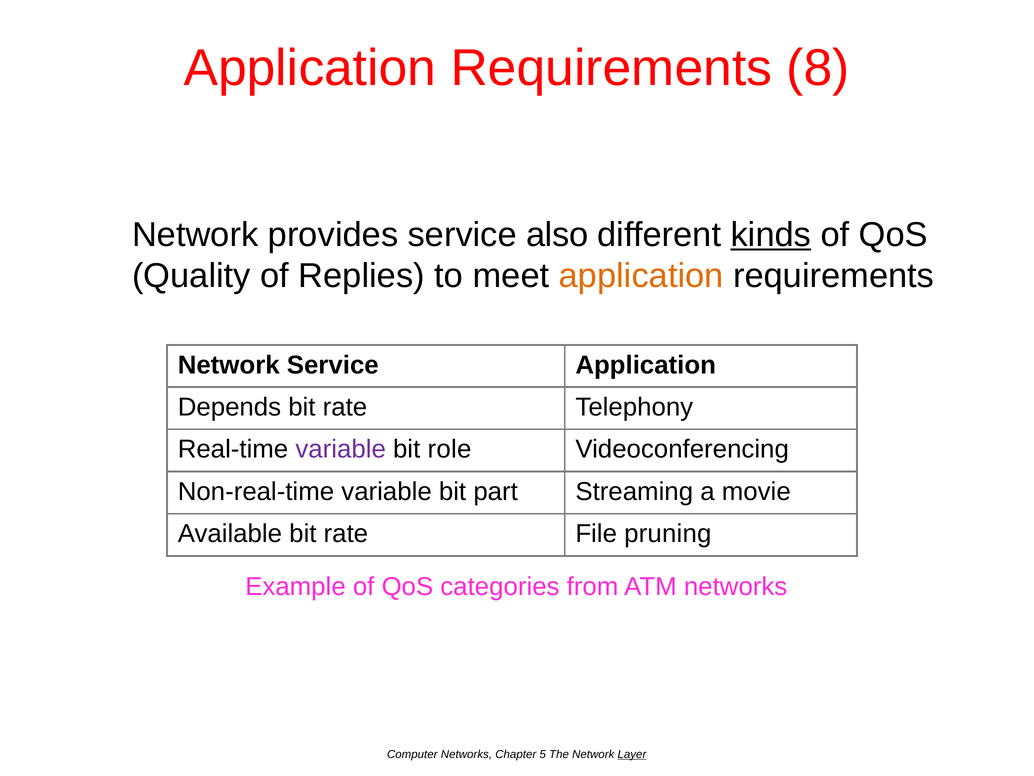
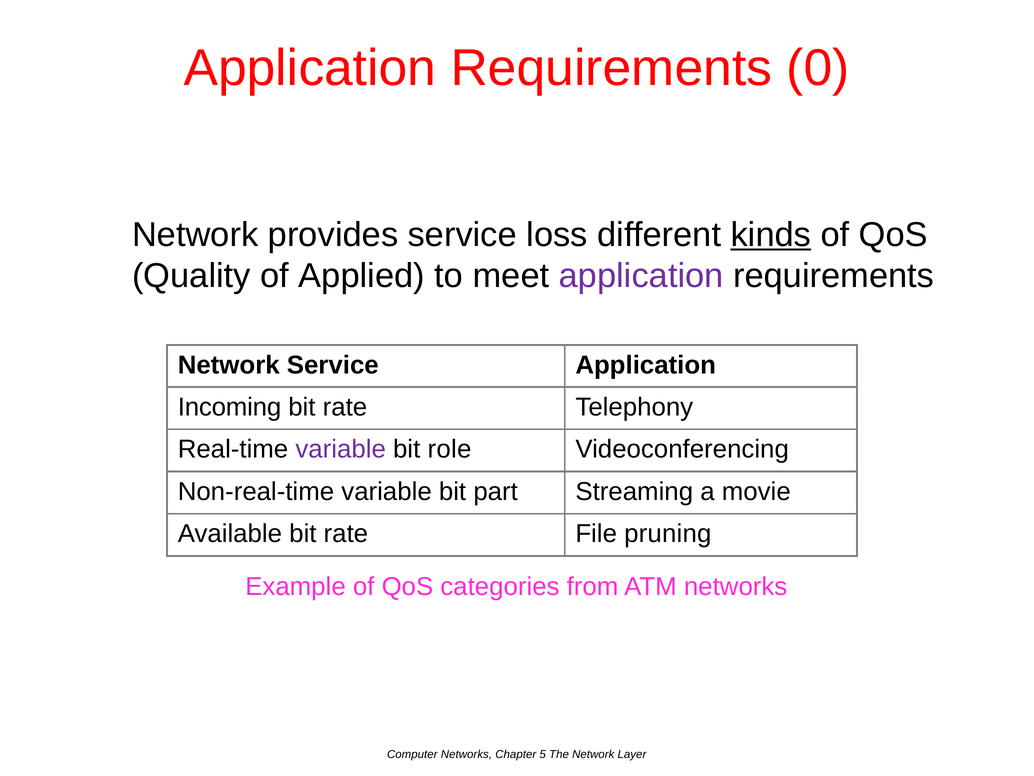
8: 8 -> 0
also: also -> loss
Replies: Replies -> Applied
application at (641, 276) colour: orange -> purple
Depends: Depends -> Incoming
Layer underline: present -> none
